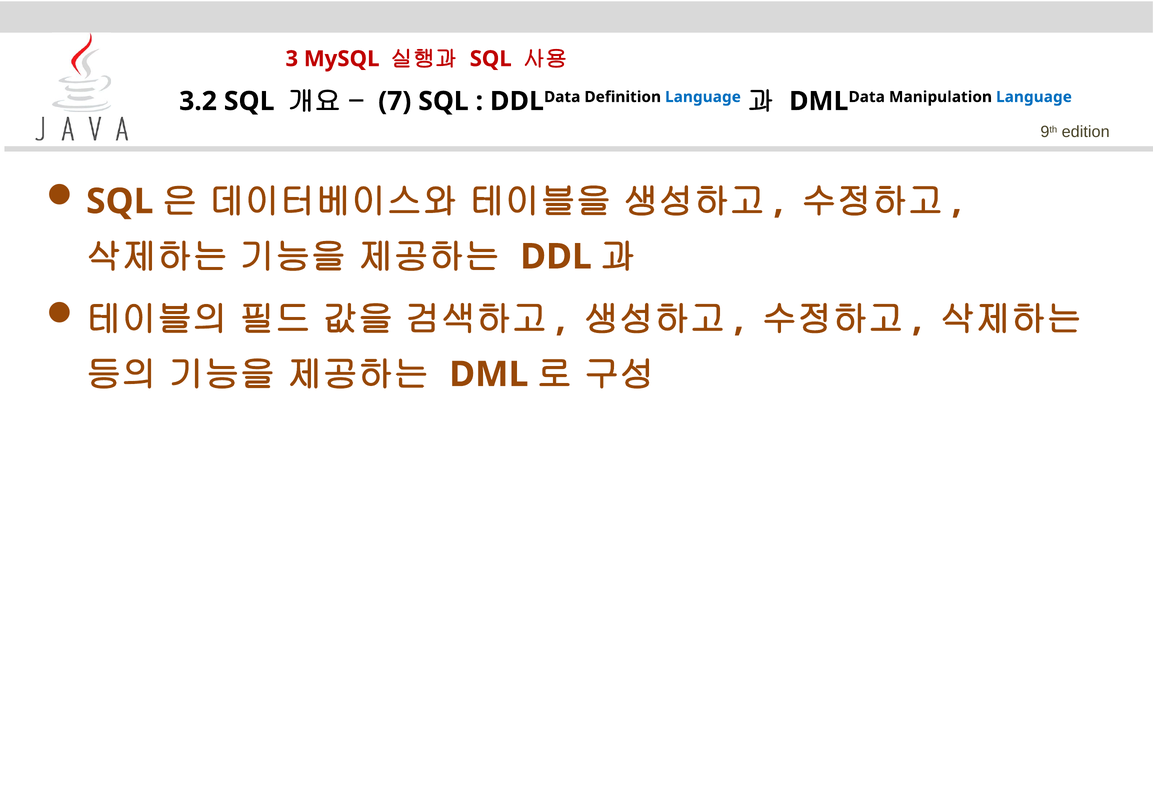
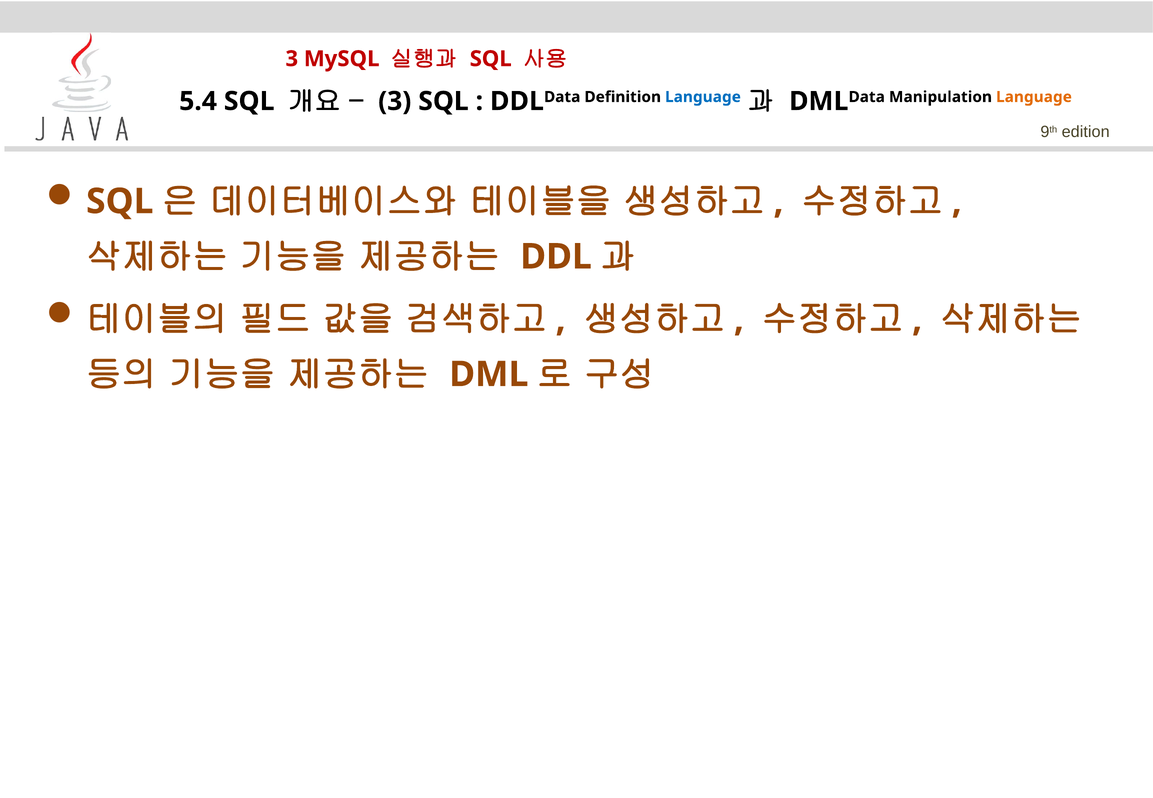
3.2: 3.2 -> 5.4
7 at (395, 101): 7 -> 3
Language at (1034, 97) colour: blue -> orange
